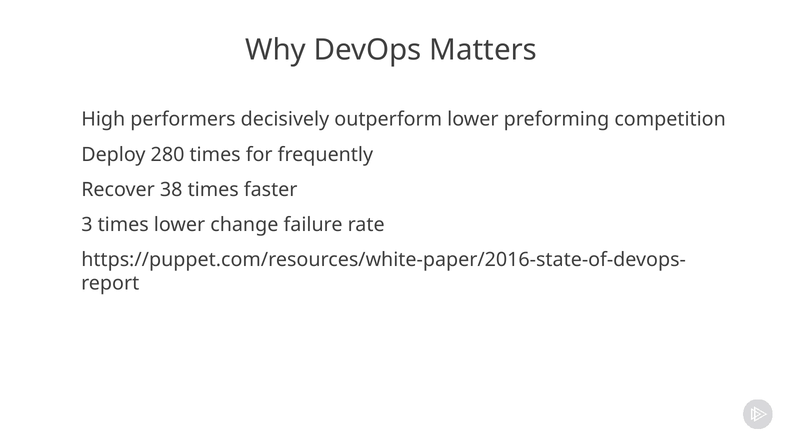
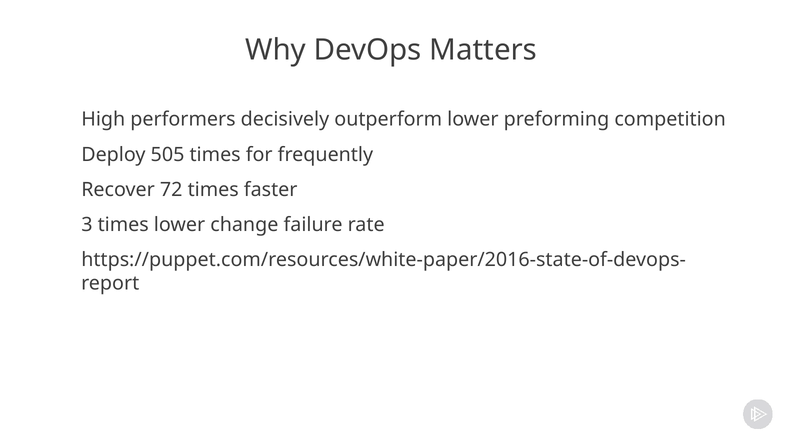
280: 280 -> 505
38: 38 -> 72
